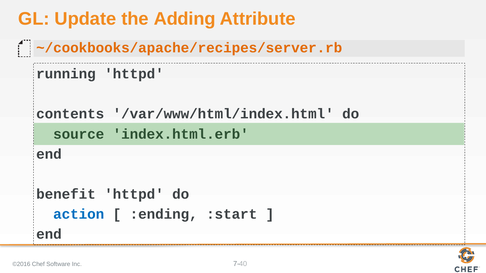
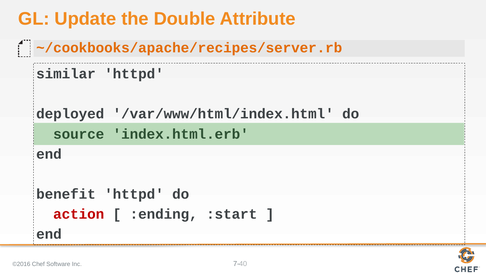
Adding: Adding -> Double
running: running -> similar
contents: contents -> deployed
action colour: blue -> red
